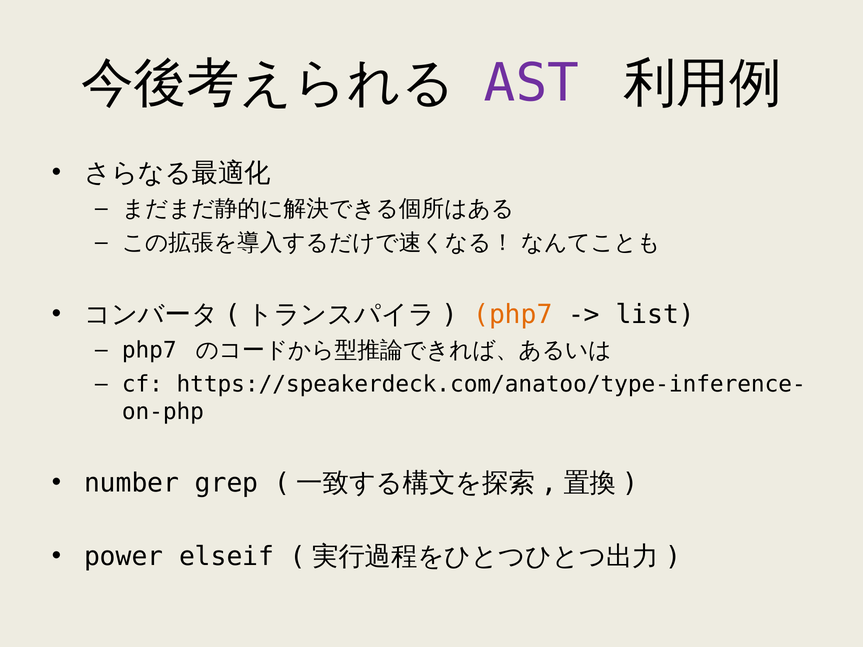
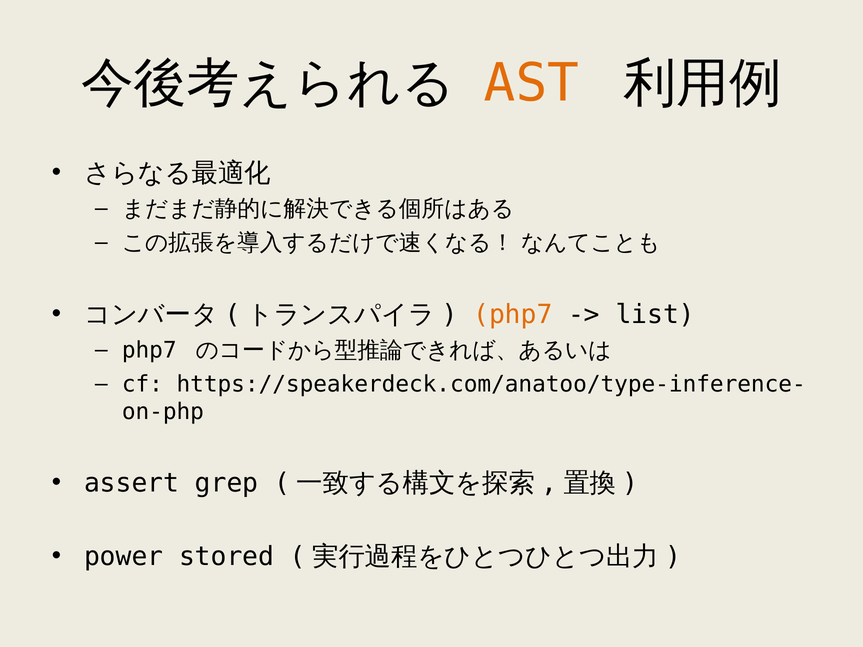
AST colour: purple -> orange
number: number -> assert
elseif: elseif -> stored
